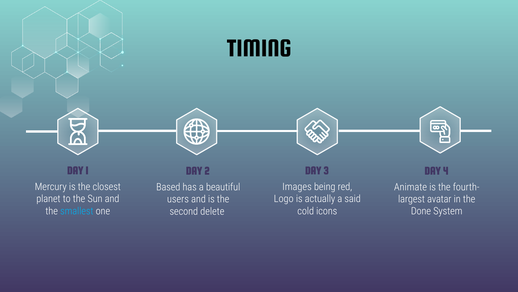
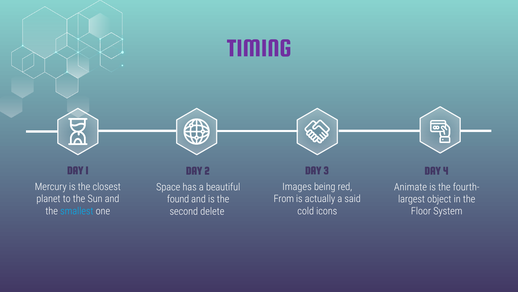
TIMING colour: black -> purple
Based: Based -> Space
Logo: Logo -> From
avatar: avatar -> object
users: users -> found
Done: Done -> Floor
